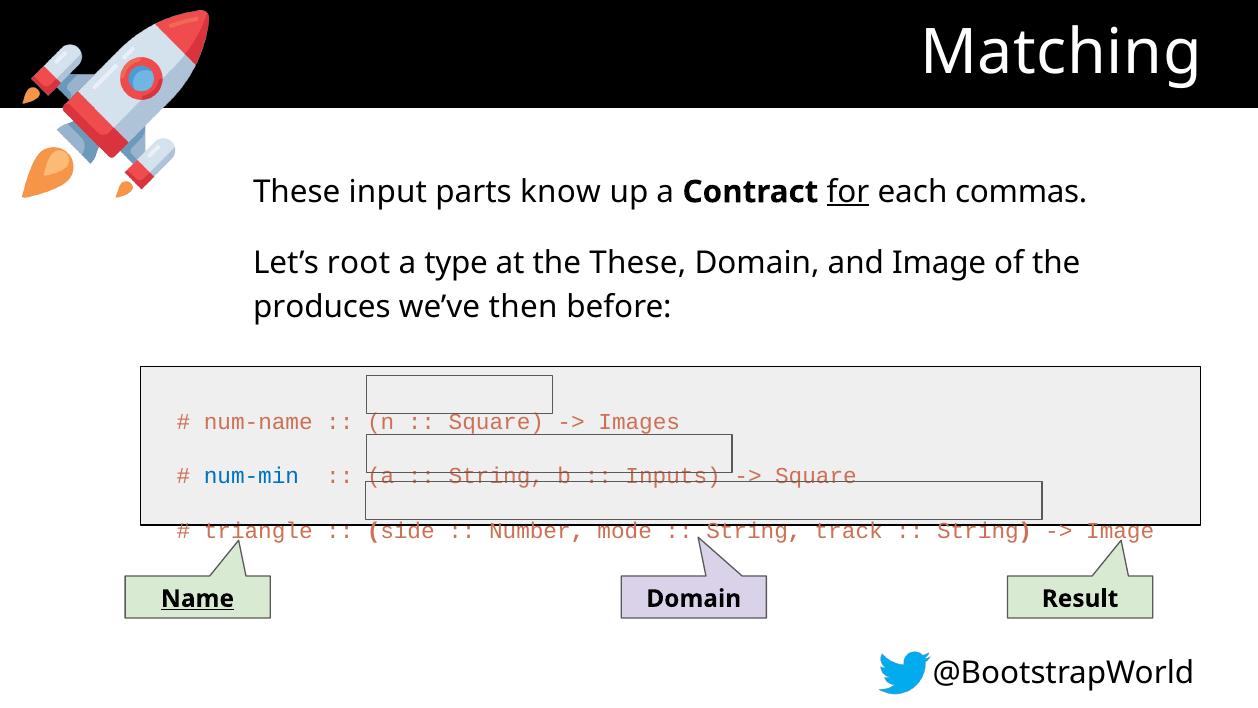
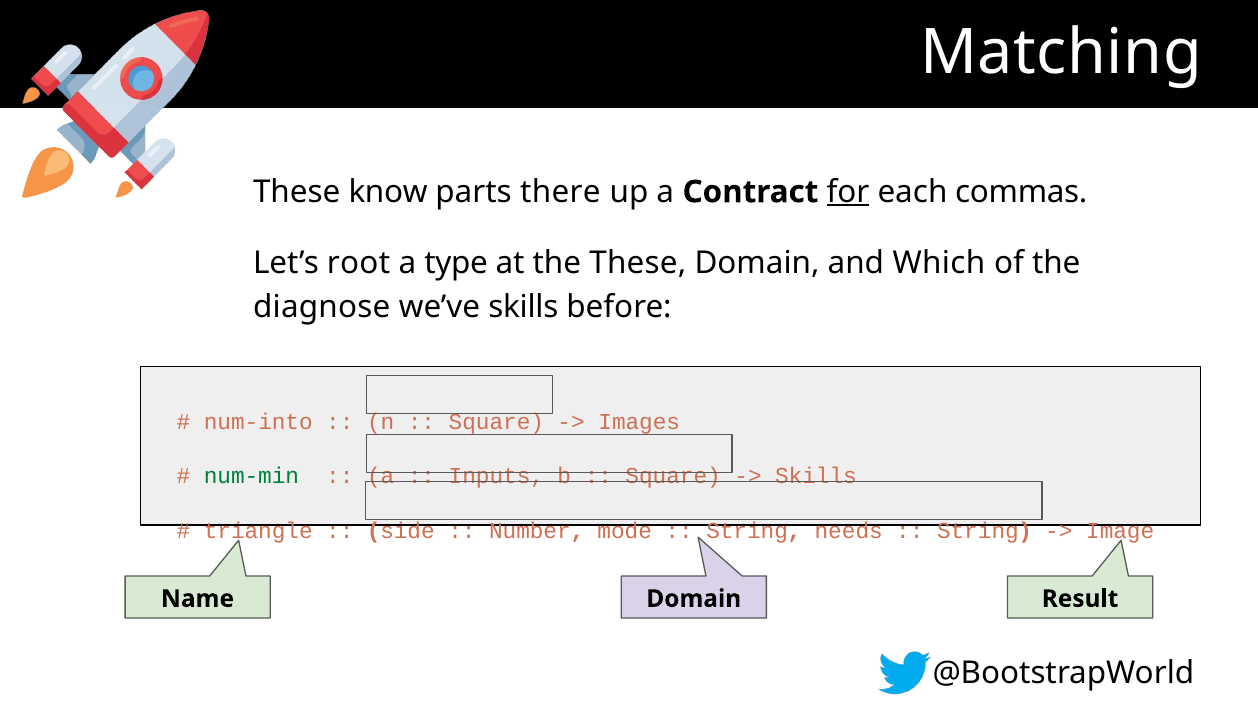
input: input -> know
know: know -> there
and Image: Image -> Which
produces: produces -> diagnose
we’ve then: then -> skills
num-name: num-name -> num-into
num-min colour: blue -> green
String at (496, 476): String -> Inputs
Inputs at (673, 476): Inputs -> Square
Square at (816, 476): Square -> Skills
track: track -> needs
Name underline: present -> none
